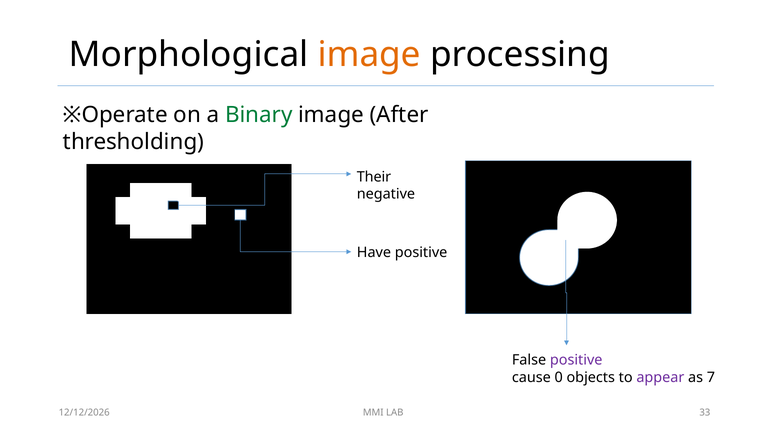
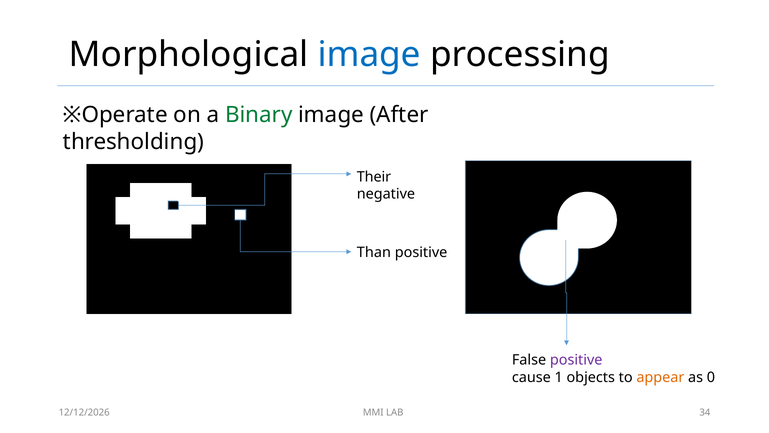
image at (369, 55) colour: orange -> blue
Have: Have -> Than
0: 0 -> 1
appear colour: purple -> orange
7: 7 -> 0
33: 33 -> 34
